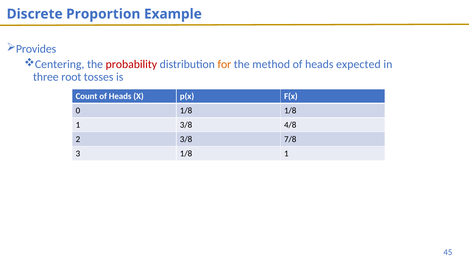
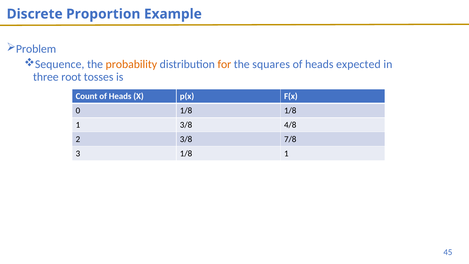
Provides: Provides -> Problem
Centering: Centering -> Sequence
probability colour: red -> orange
method: method -> squares
